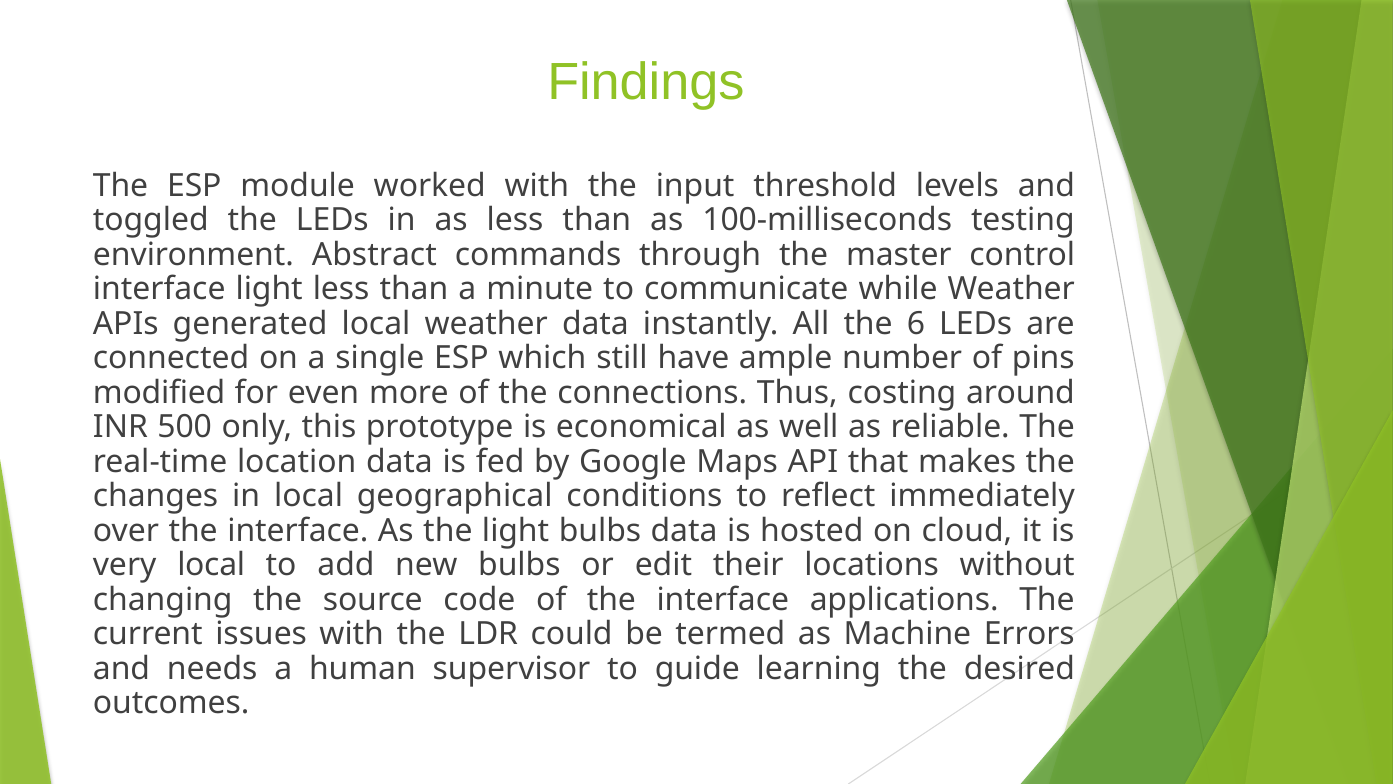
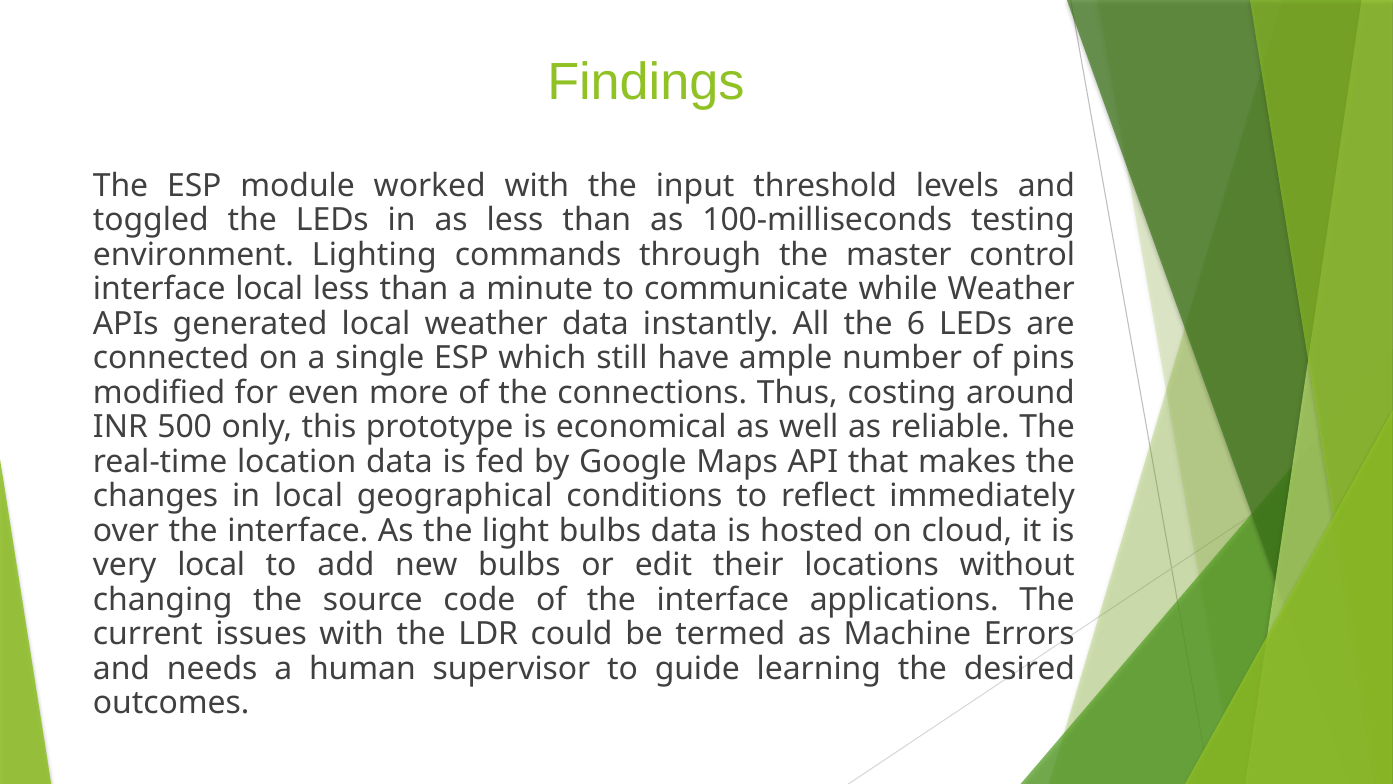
Abstract: Abstract -> Lighting
interface light: light -> local
